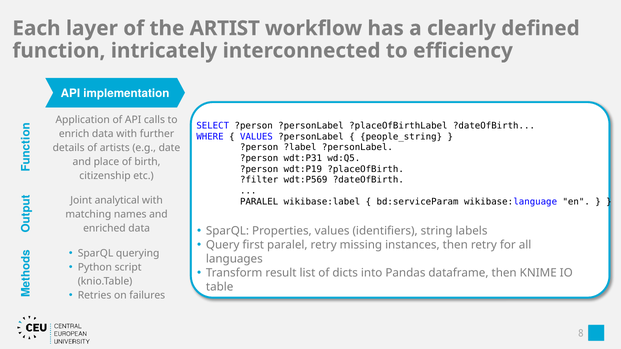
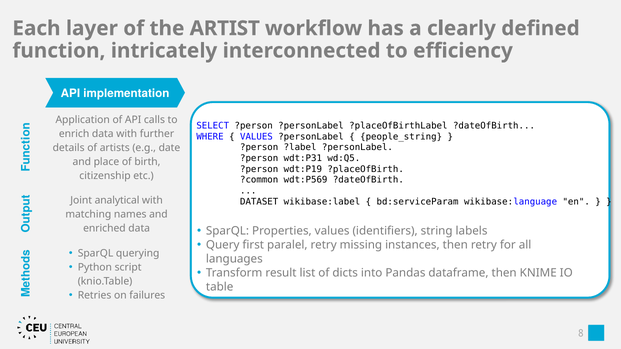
?filter: ?filter -> ?common
PARALEL at (259, 202): PARALEL -> DATASET
